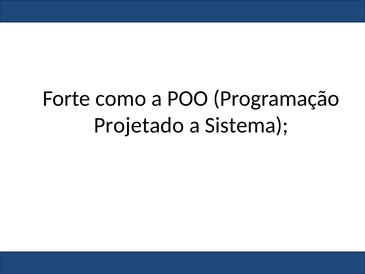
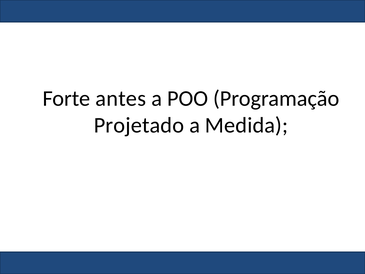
como: como -> antes
Sistema: Sistema -> Medida
